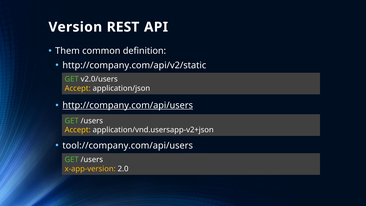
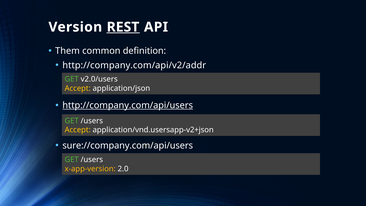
REST underline: none -> present
http://company.com/api/v2/static: http://company.com/api/v2/static -> http://company.com/api/v2/addr
tool://company.com/api/users: tool://company.com/api/users -> sure://company.com/api/users
